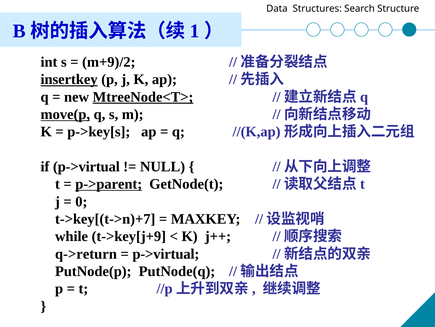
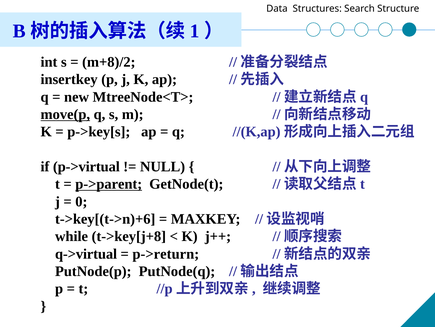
m+9)/2: m+9)/2 -> m+8)/2
insertkey underline: present -> none
MtreeNode<T> underline: present -> none
t->key[(t->n)+7: t->key[(t->n)+7 -> t->key[(t->n)+6
t->key[j+9: t->key[j+9 -> t->key[j+8
q->return: q->return -> q->virtual
p->virtual at (166, 253): p->virtual -> p->return
